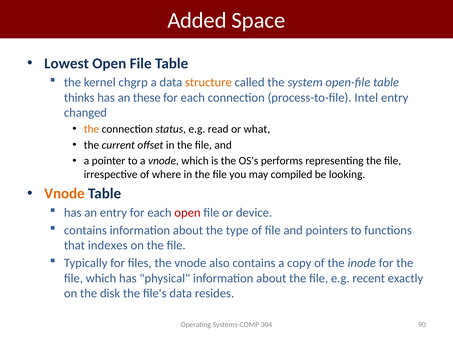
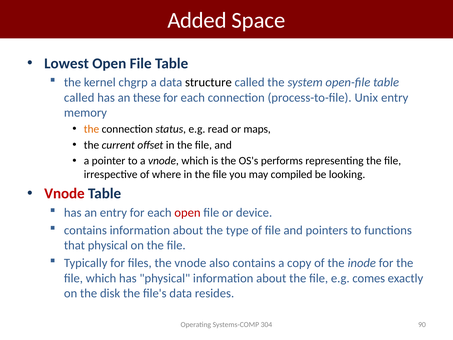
structure colour: orange -> black
thinks at (79, 97): thinks -> called
Intel: Intel -> Unix
changed: changed -> memory
what: what -> maps
Vnode at (64, 194) colour: orange -> red
that indexes: indexes -> physical
recent: recent -> comes
